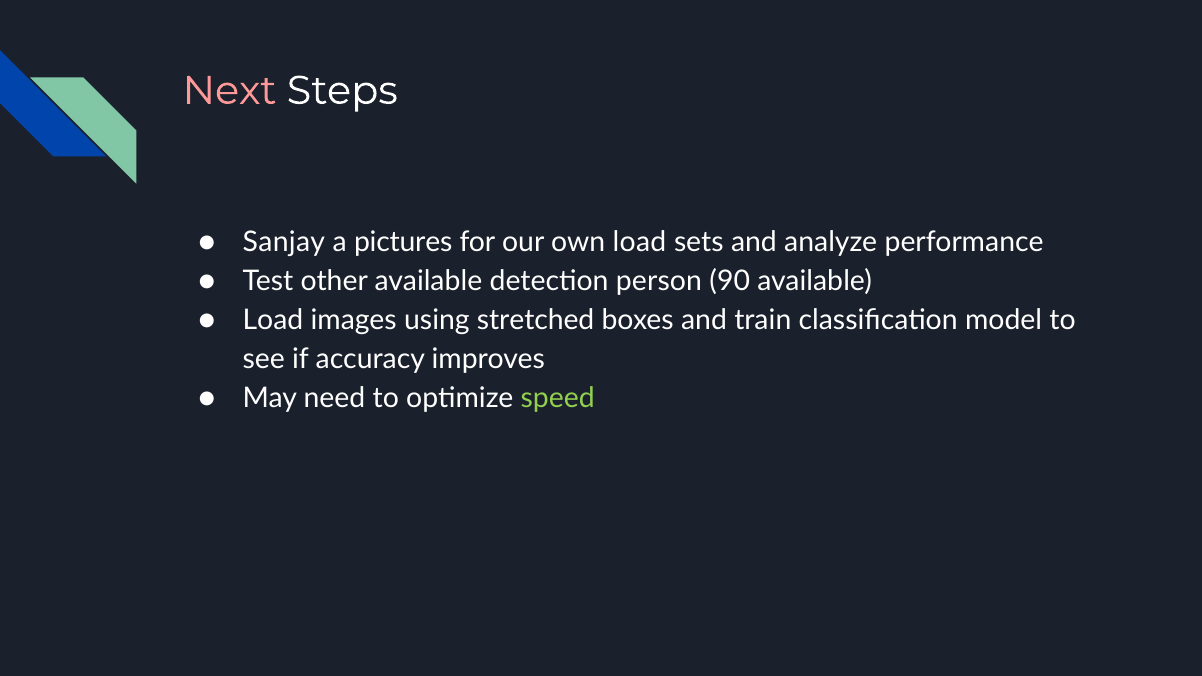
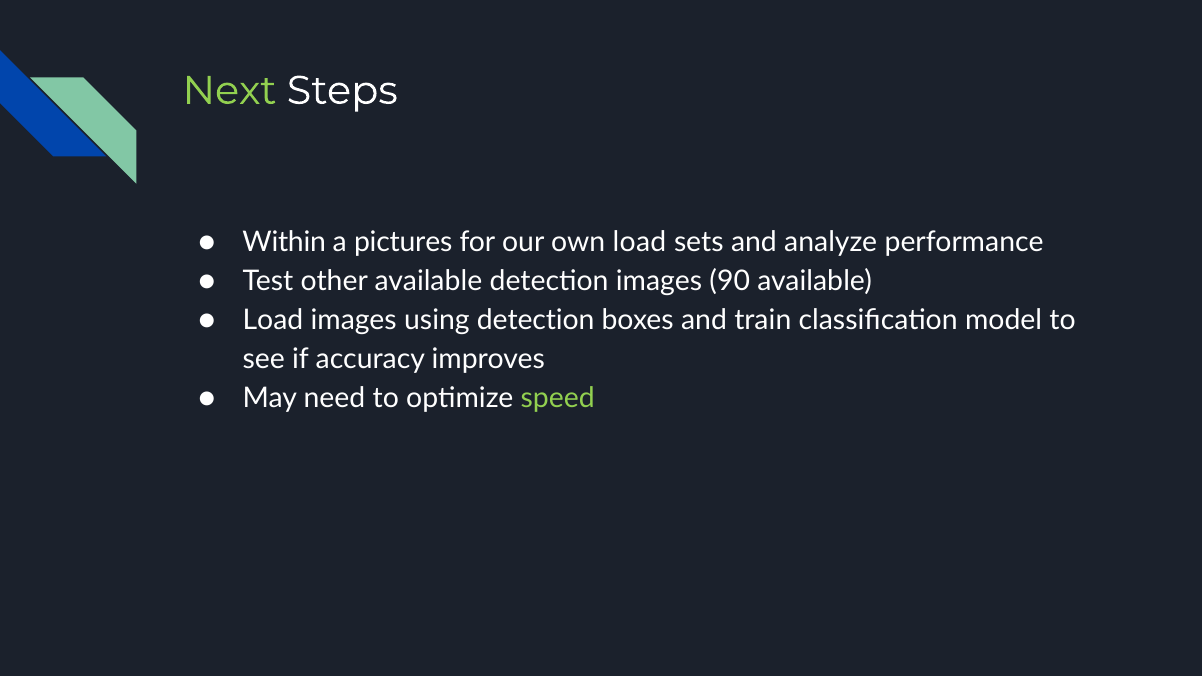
Next colour: pink -> light green
Sanjay: Sanjay -> Within
detection person: person -> images
using stretched: stretched -> detection
